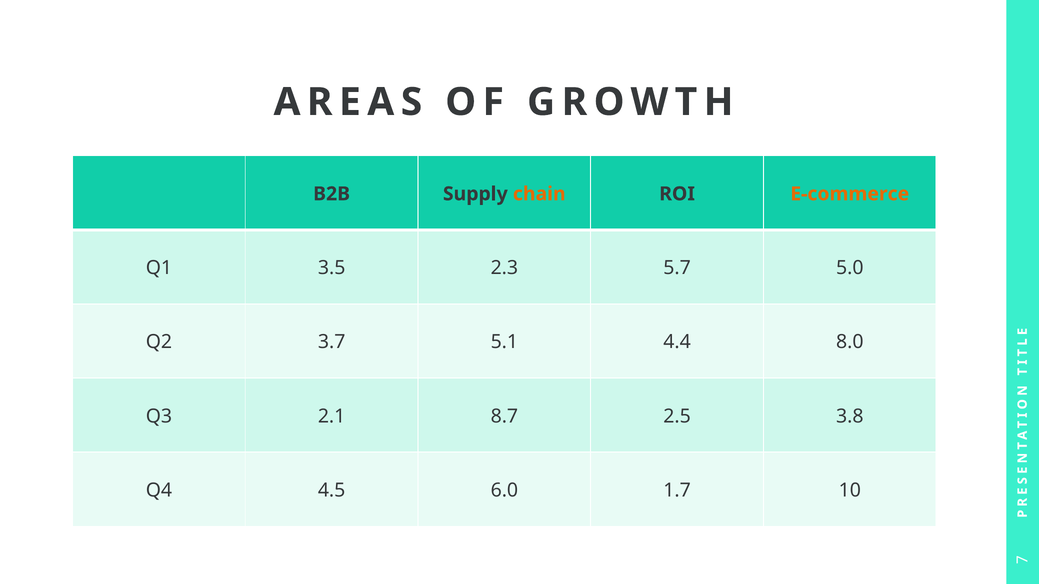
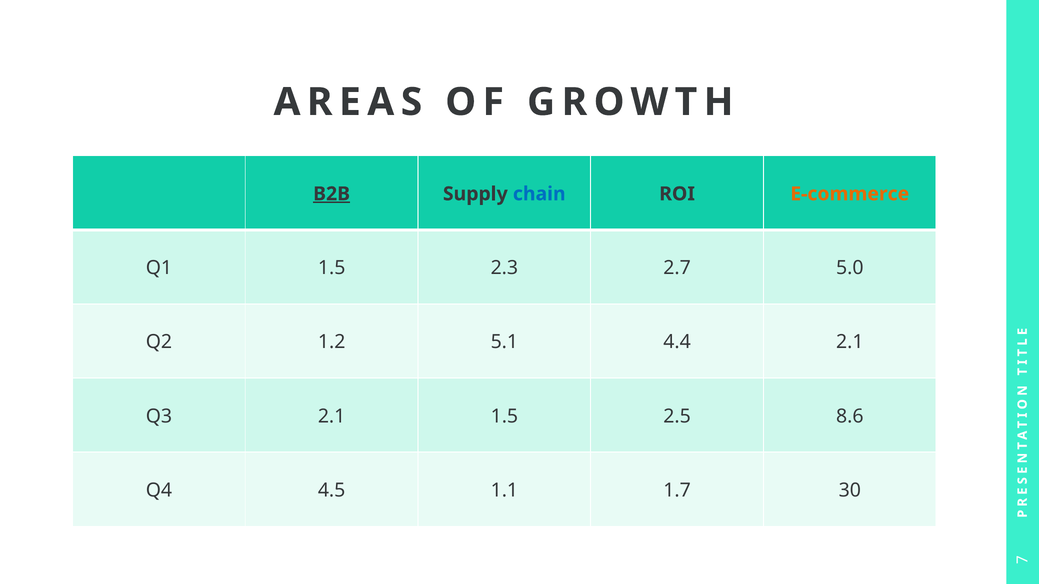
B2B underline: none -> present
chain colour: orange -> blue
Q1 3.5: 3.5 -> 1.5
5.7: 5.7 -> 2.7
3.7: 3.7 -> 1.2
4.4 8.0: 8.0 -> 2.1
2.1 8.7: 8.7 -> 1.5
3.8: 3.8 -> 8.6
6.0: 6.0 -> 1.1
10: 10 -> 30
